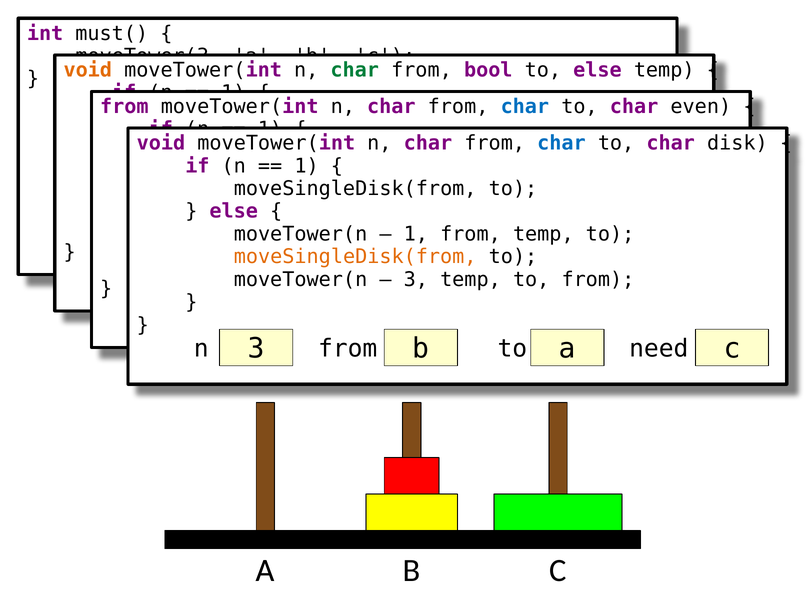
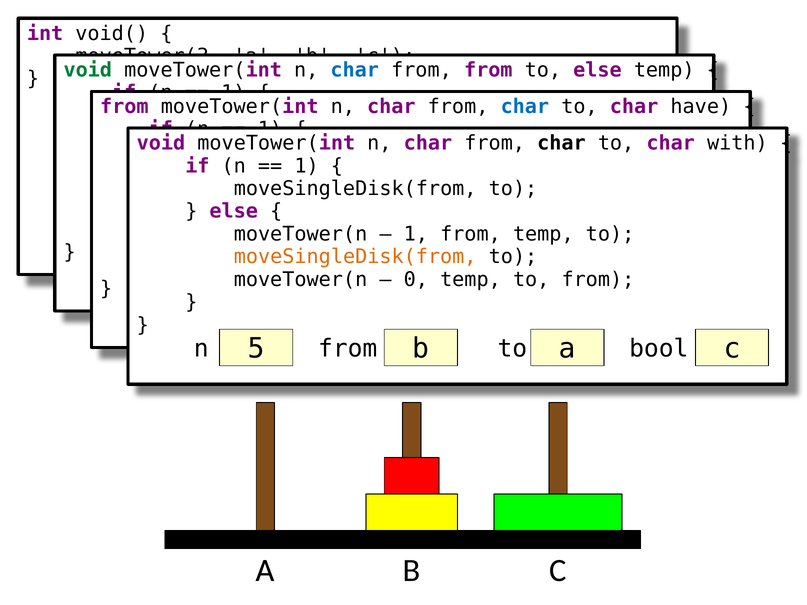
must(: must( -> void(
void at (88, 70) colour: orange -> green
char at (355, 70) colour: green -> blue
from bool: bool -> from
even: even -> have
char at (561, 143) colour: blue -> black
disk: disk -> with
3 at (416, 280): 3 -> 0
3 at (256, 349): 3 -> 5
need: need -> bool
